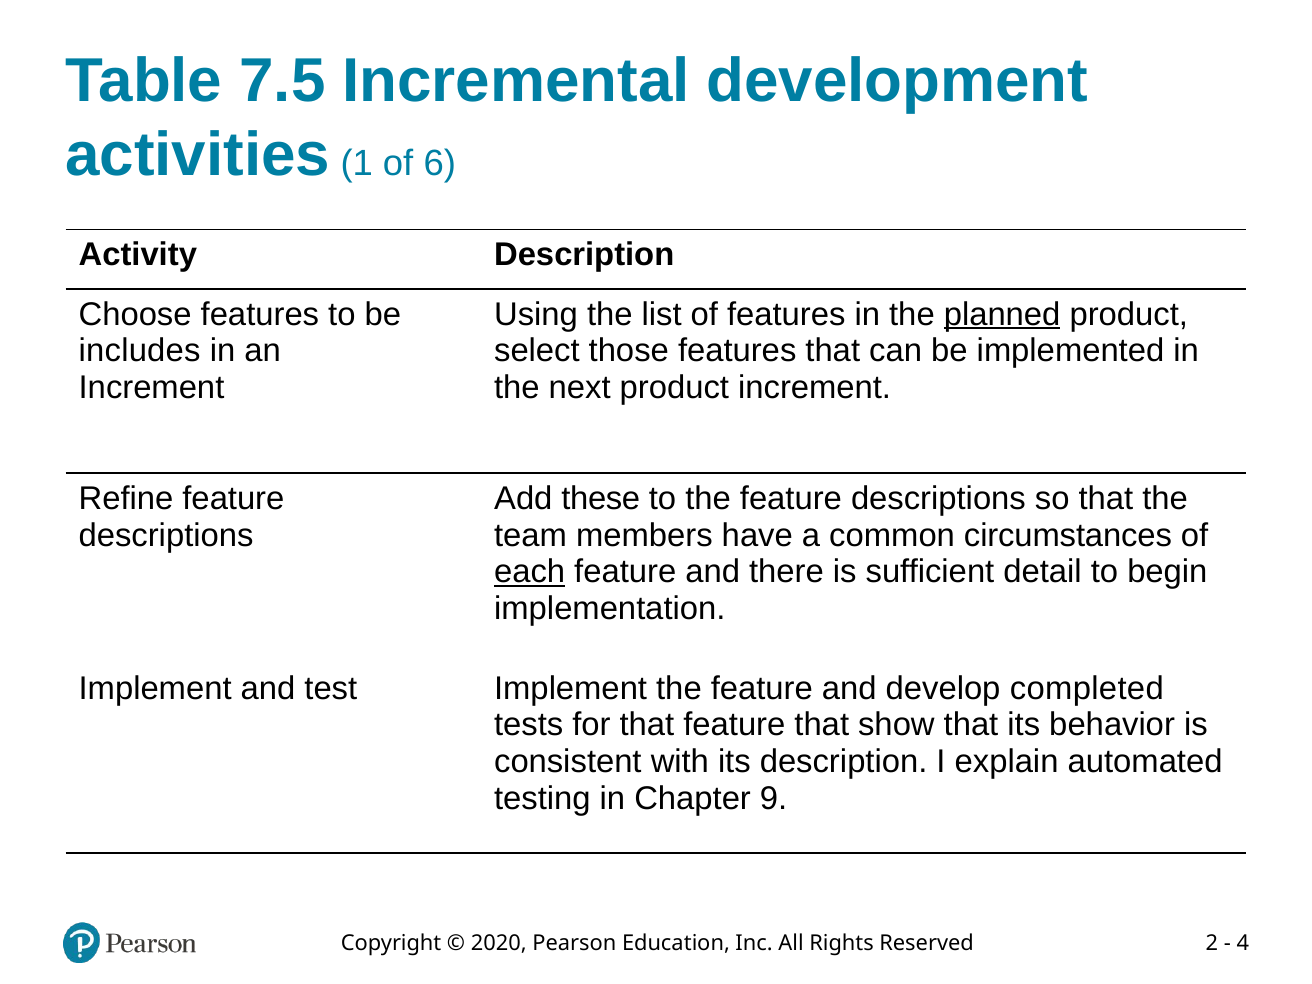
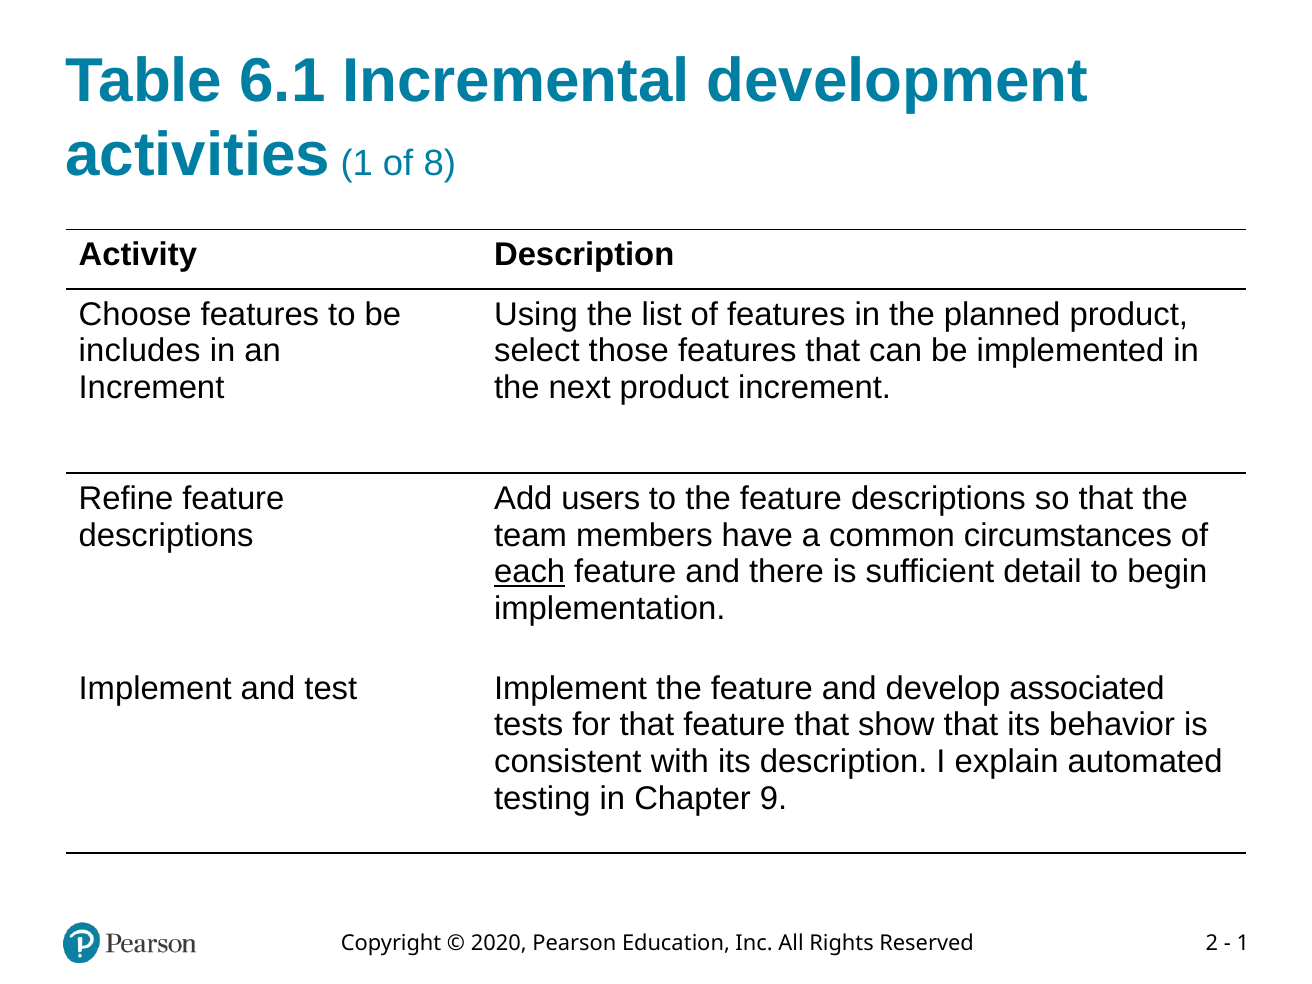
7.5: 7.5 -> 6.1
6: 6 -> 8
planned underline: present -> none
these: these -> users
completed: completed -> associated
4 at (1243, 943): 4 -> 1
